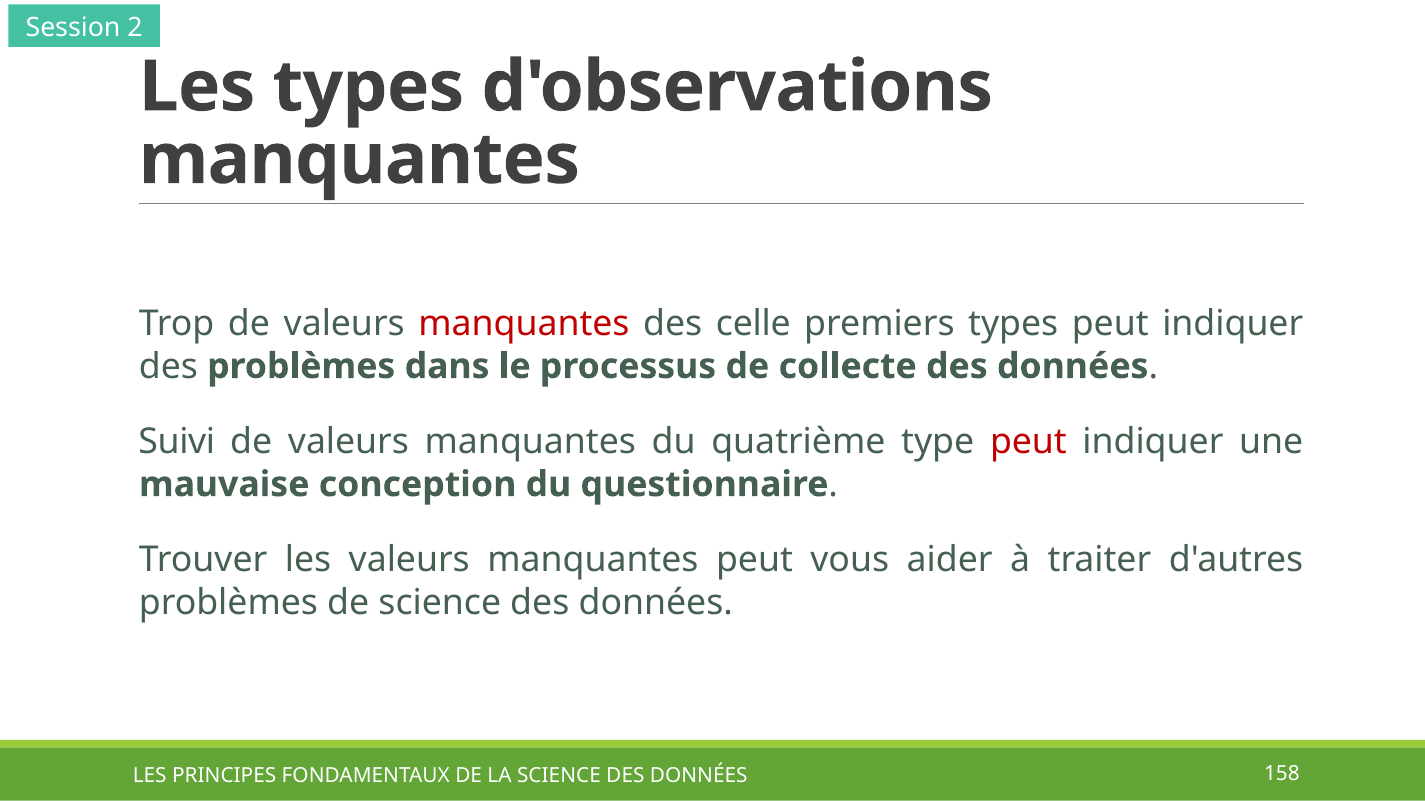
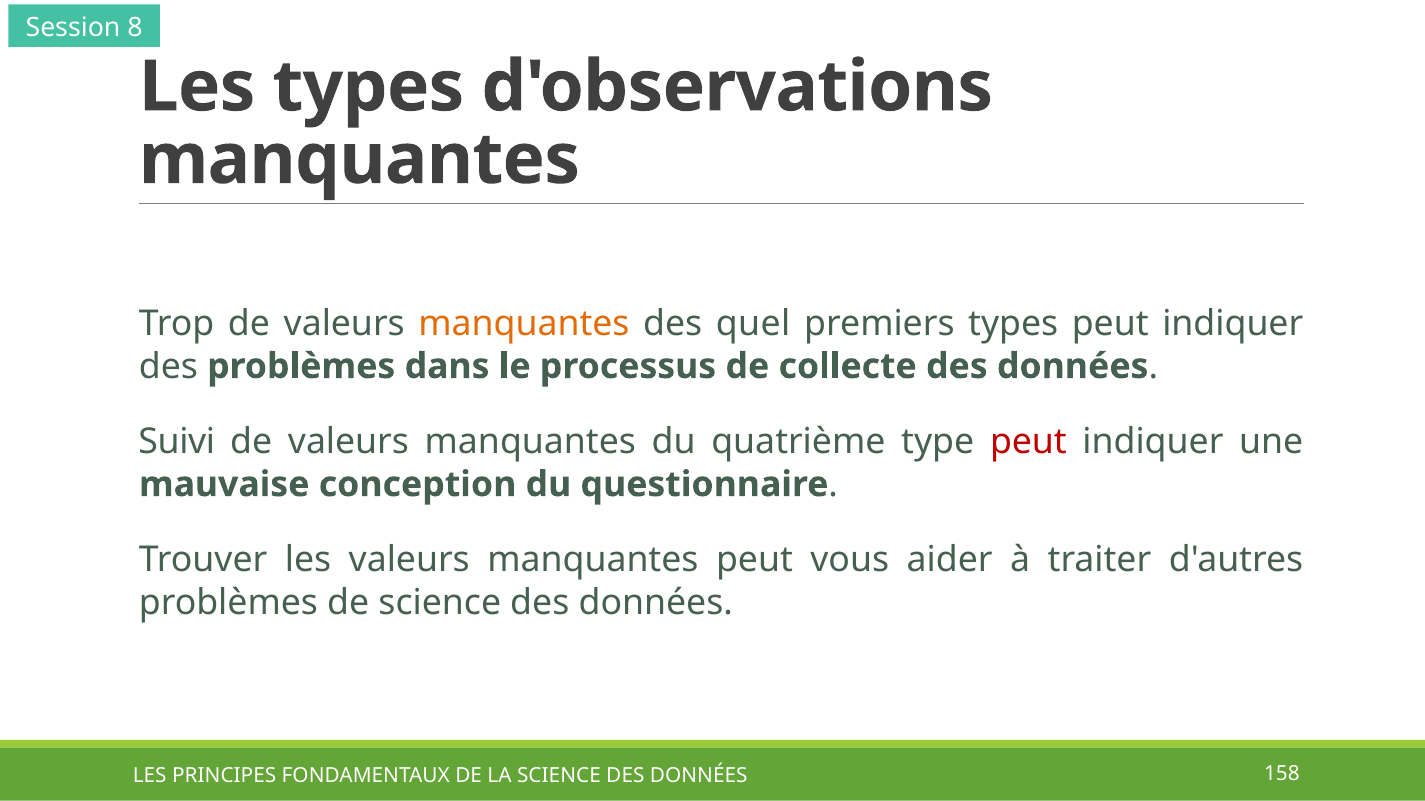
2: 2 -> 8
manquantes at (524, 324) colour: red -> orange
celle: celle -> quel
